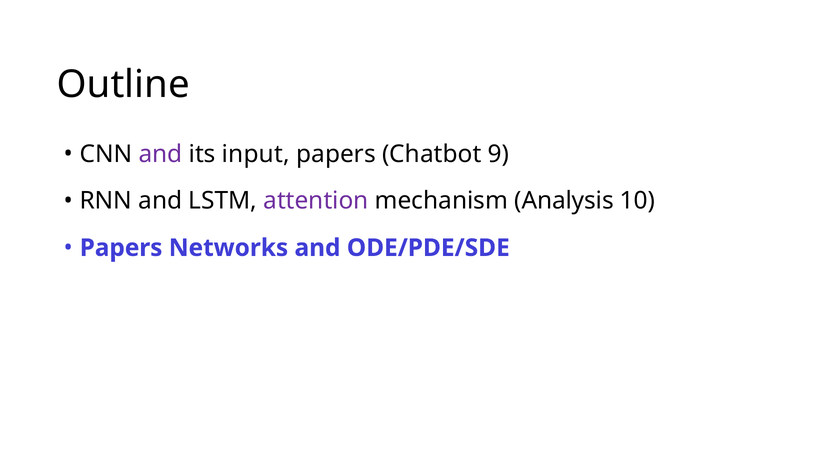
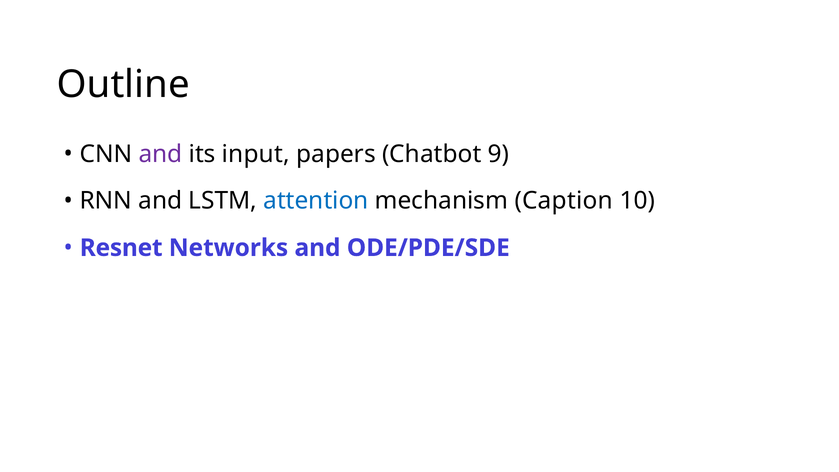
attention colour: purple -> blue
Analysis: Analysis -> Caption
Papers at (121, 248): Papers -> Resnet
